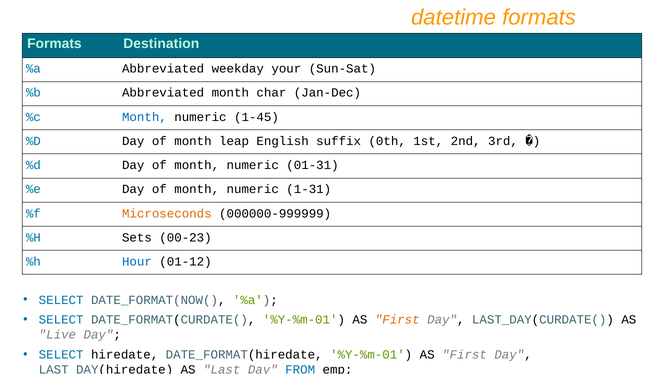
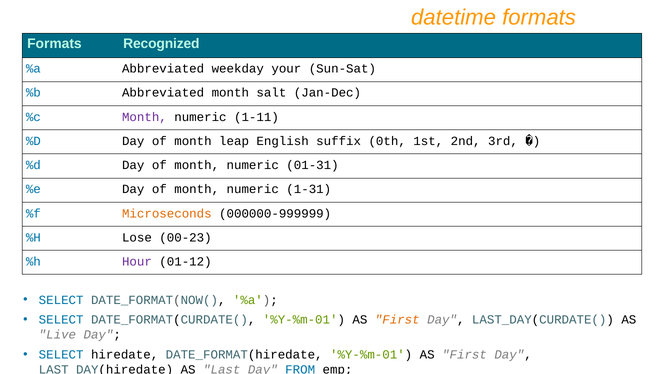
Destination: Destination -> Recognized
char: char -> salt
Month at (144, 117) colour: blue -> purple
1-45: 1-45 -> 1-11
Sets: Sets -> Lose
Hour colour: blue -> purple
